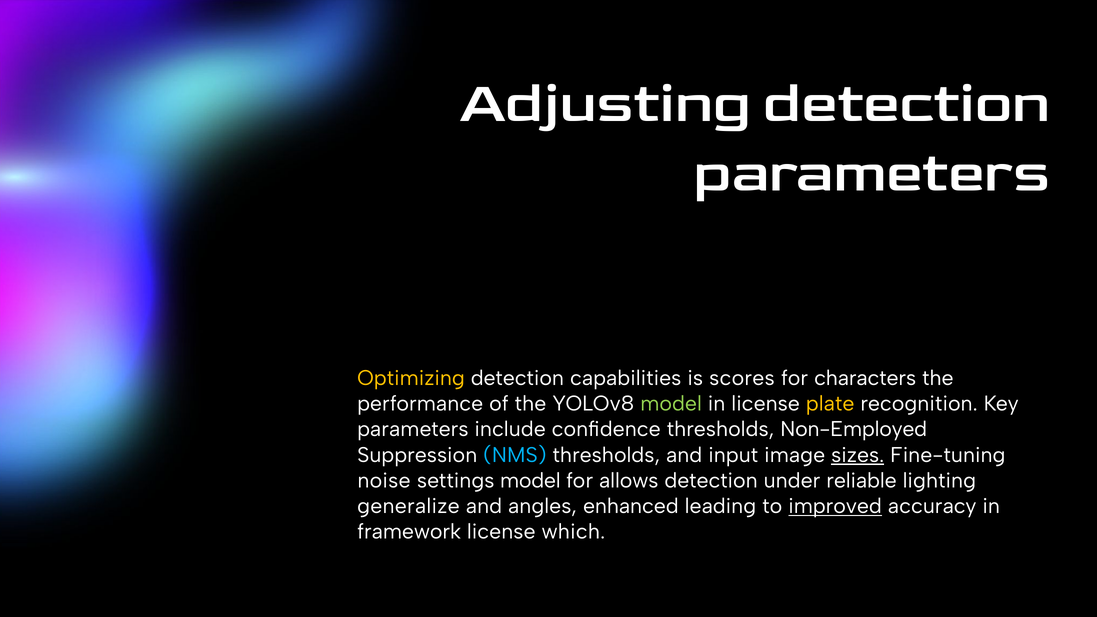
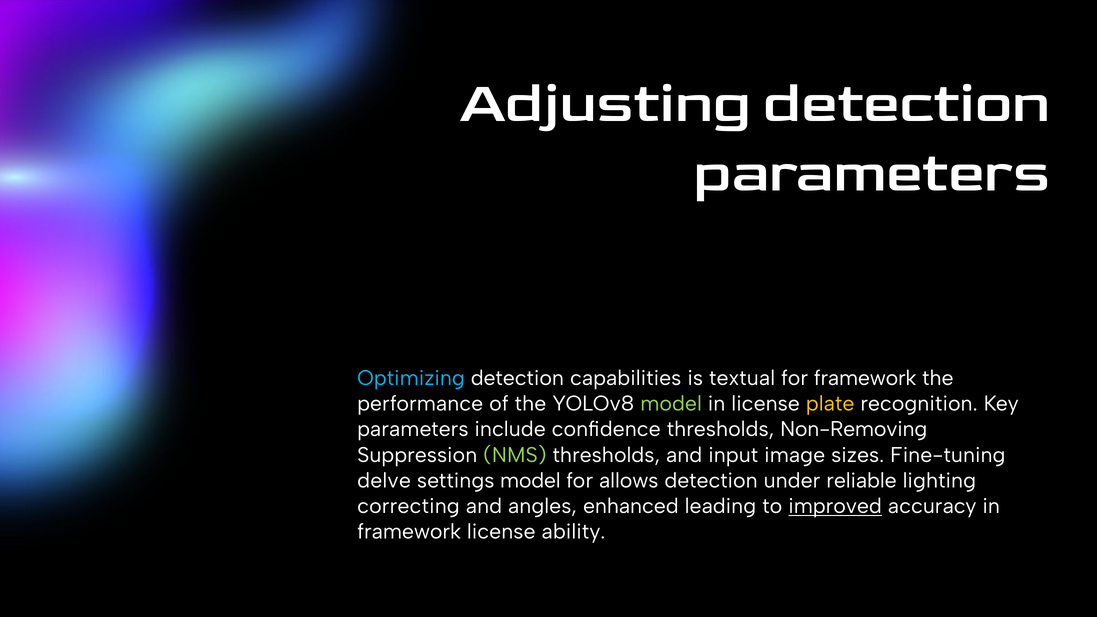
Optimizing colour: yellow -> light blue
scores: scores -> textual
for characters: characters -> framework
Non-Employed: Non-Employed -> Non-Removing
NMS colour: light blue -> light green
sizes underline: present -> none
noise: noise -> delve
generalize: generalize -> correcting
which: which -> ability
